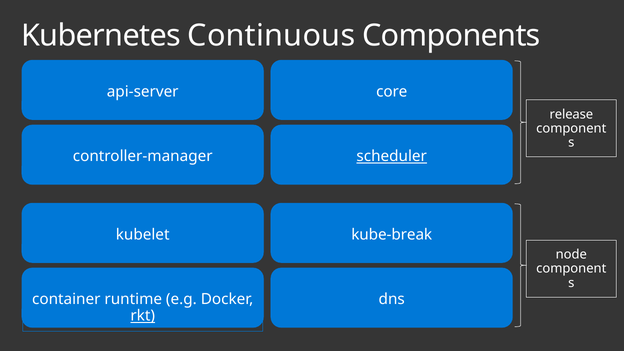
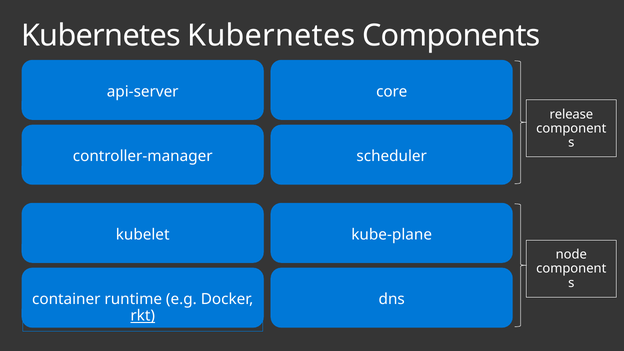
Kubernetes Continuous: Continuous -> Kubernetes
scheduler underline: present -> none
kube-break: kube-break -> kube-plane
